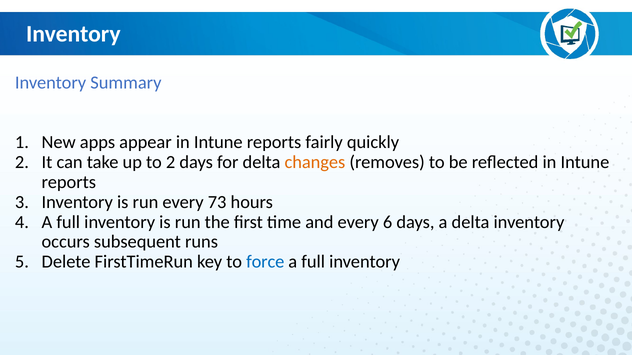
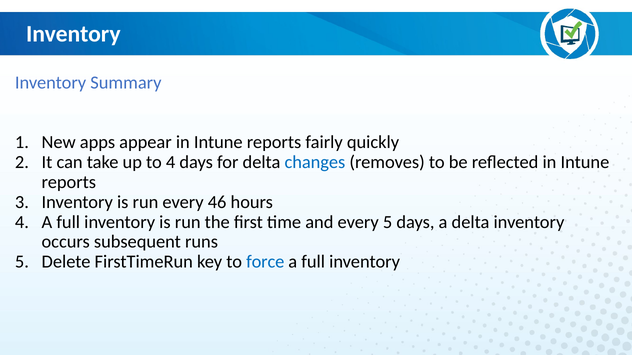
to 2: 2 -> 4
changes colour: orange -> blue
73: 73 -> 46
every 6: 6 -> 5
